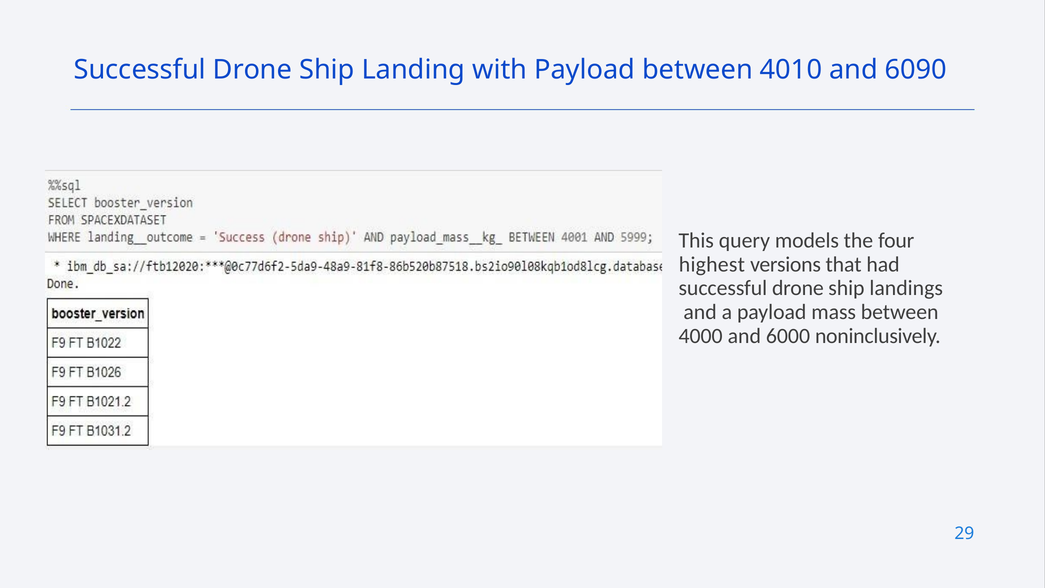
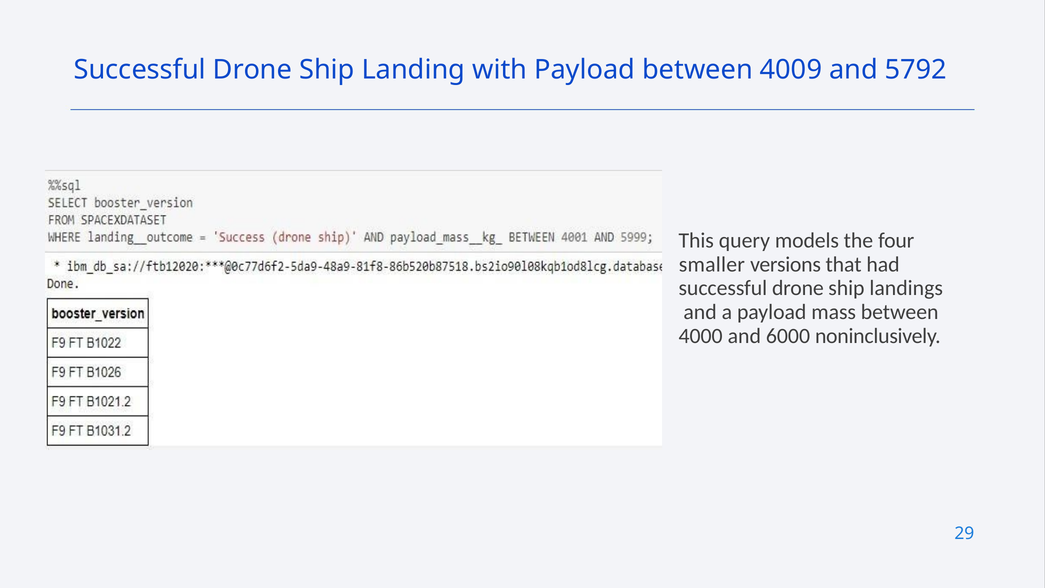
4010: 4010 -> 4009
6090: 6090 -> 5792
highest: highest -> smaller
